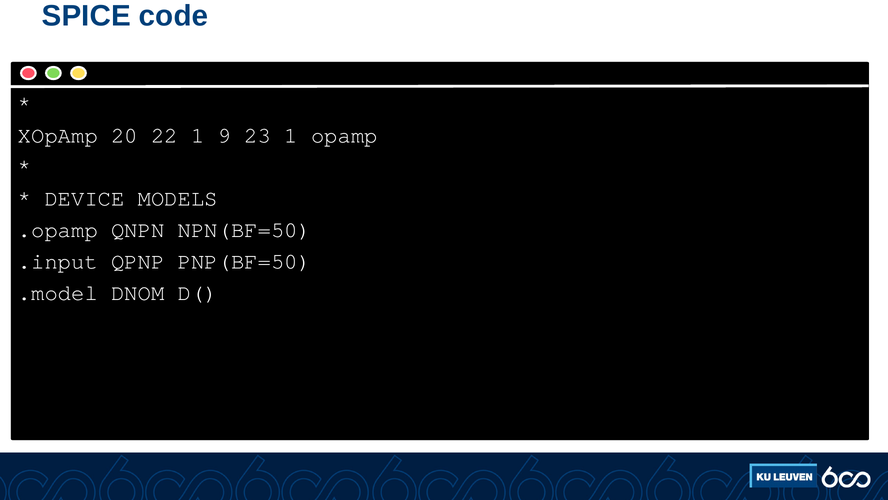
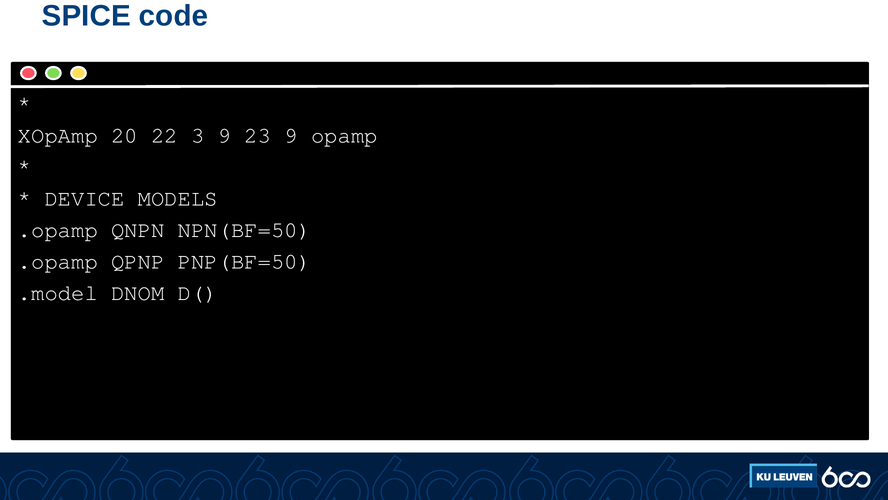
22 1: 1 -> 3
23 1: 1 -> 9
.input at (58, 261): .input -> .opamp
